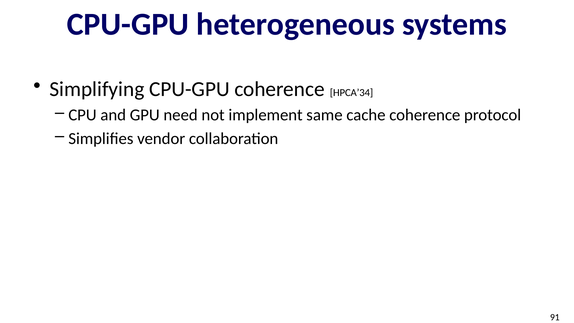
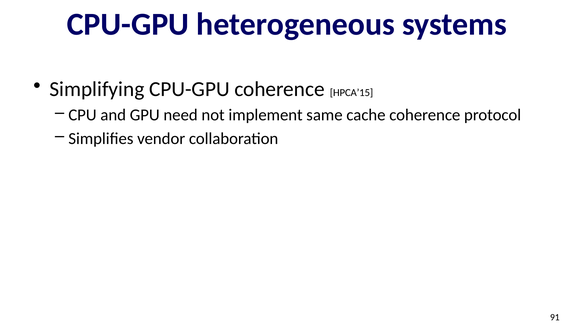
HPCA’34: HPCA’34 -> HPCA’15
